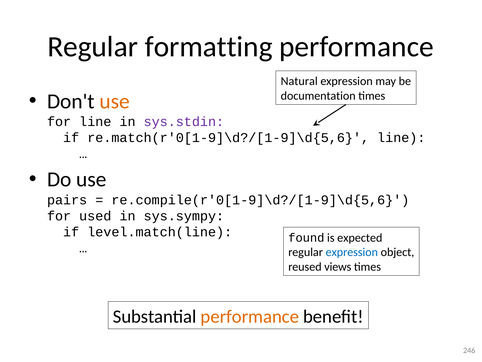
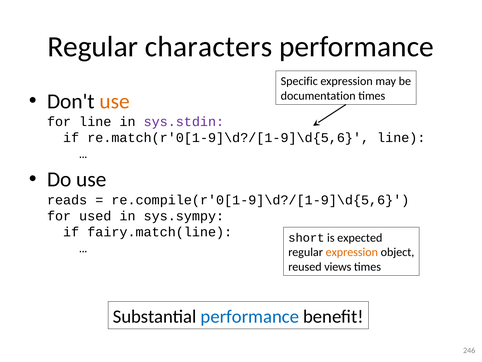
formatting: formatting -> characters
Natural: Natural -> Specific
pairs: pairs -> reads
level.match(line: level.match(line -> fairy.match(line
found: found -> short
expression at (352, 252) colour: blue -> orange
performance at (250, 316) colour: orange -> blue
